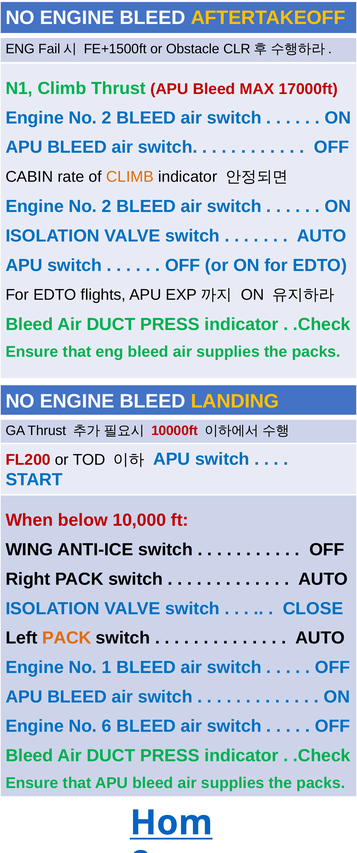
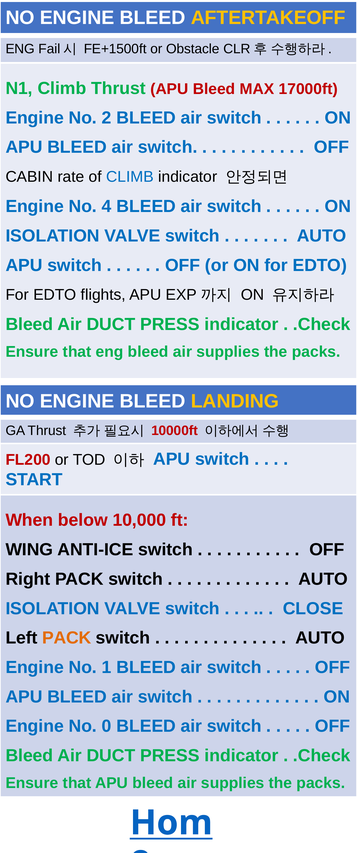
CLIMB at (130, 177) colour: orange -> blue
2 at (107, 207): 2 -> 4
6: 6 -> 0
